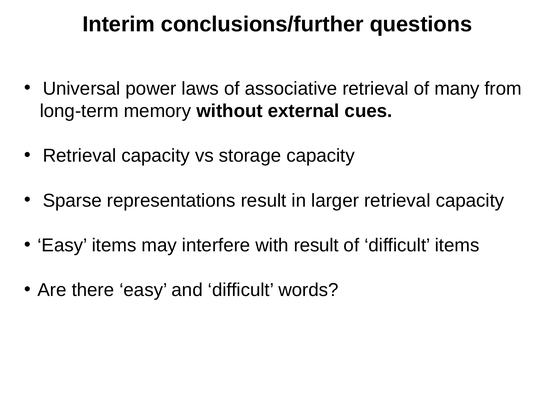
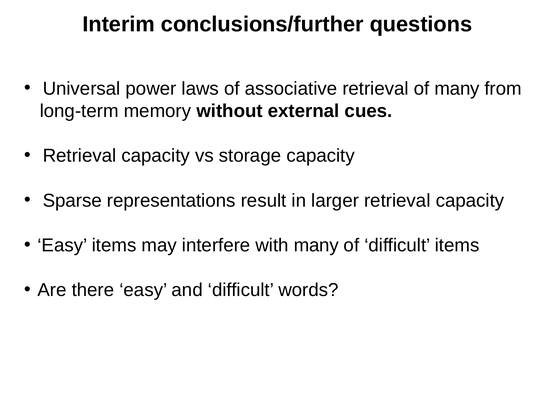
with result: result -> many
